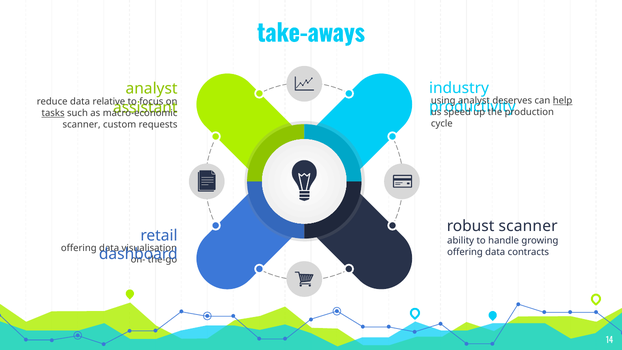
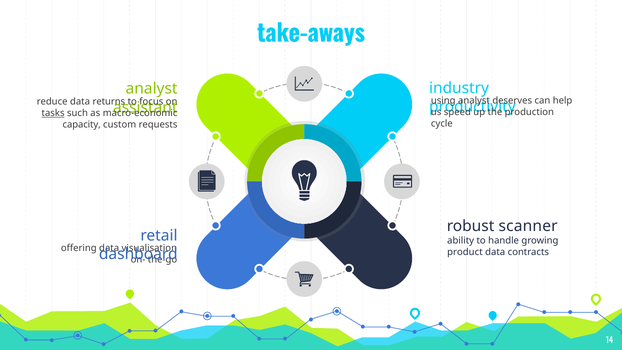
help underline: present -> none
relative: relative -> returns
scanner at (82, 124): scanner -> capacity
offering at (465, 252): offering -> product
